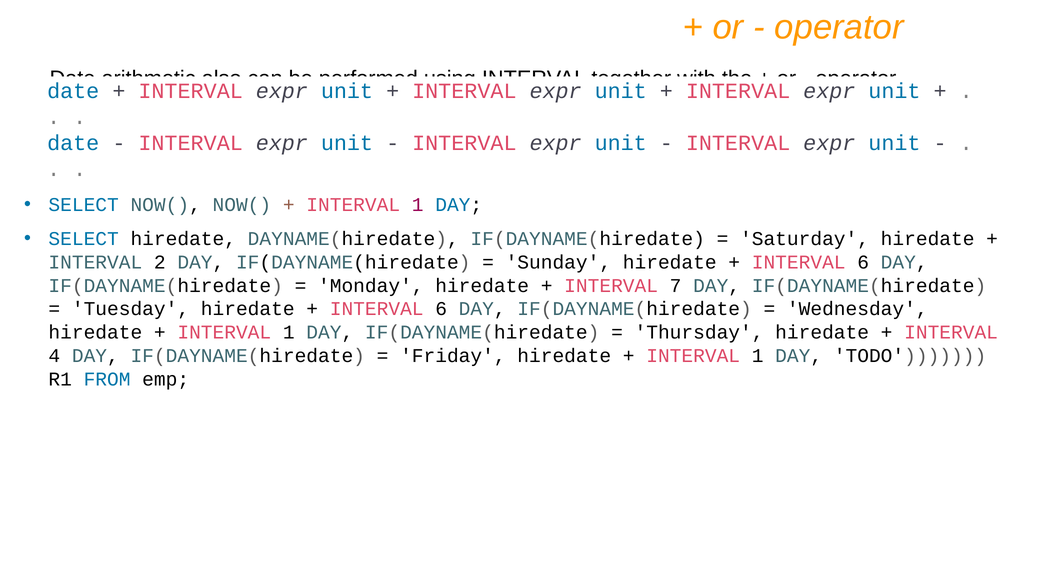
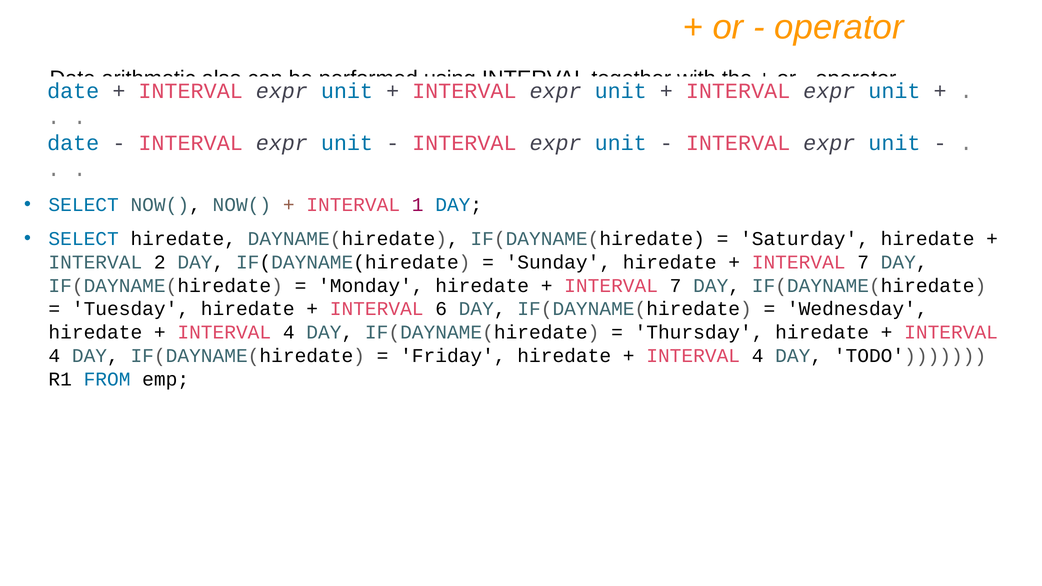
6 at (863, 262): 6 -> 7
1 at (289, 333): 1 -> 4
1 at (758, 356): 1 -> 4
